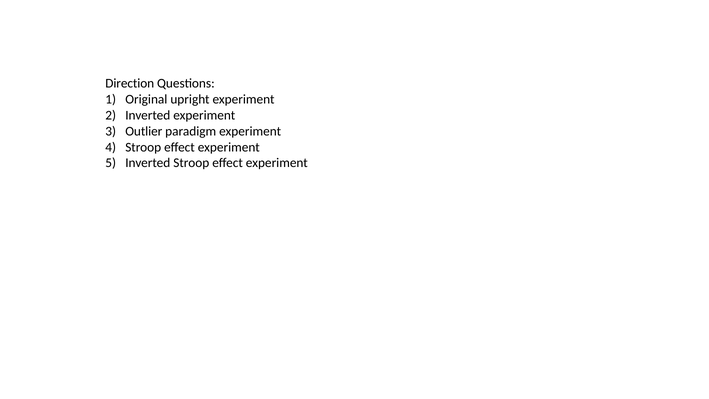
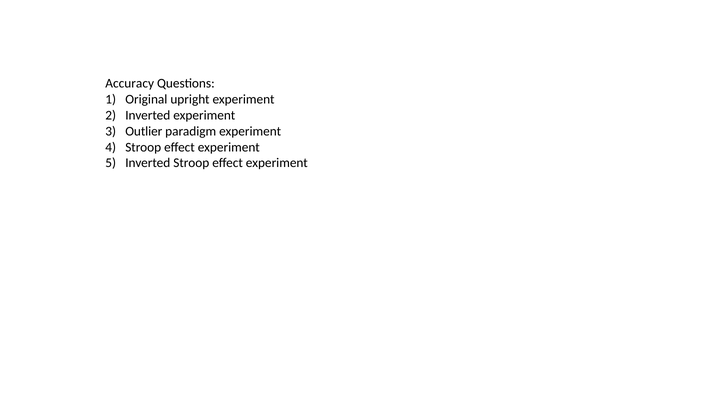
Direction: Direction -> Accuracy
